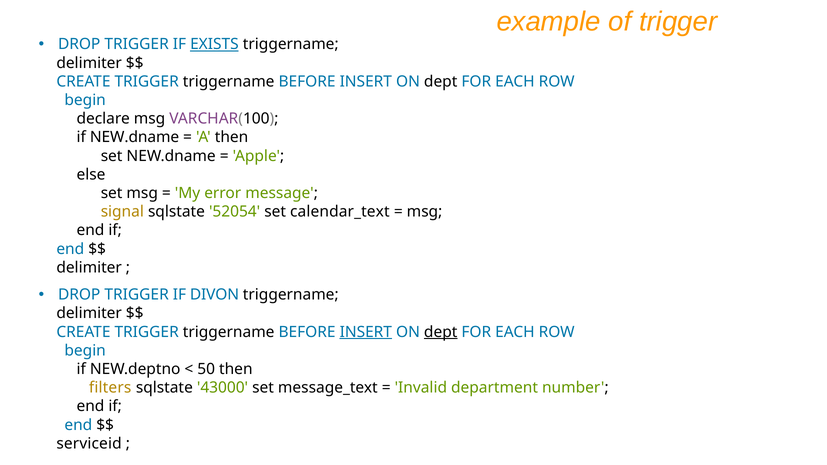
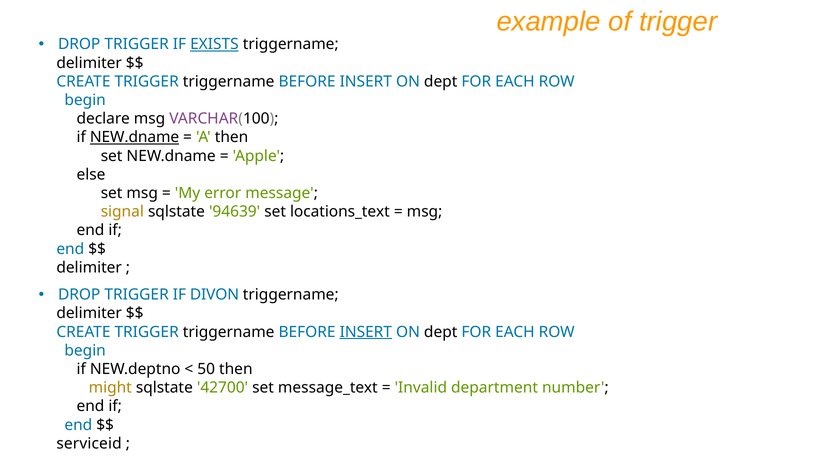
NEW.dname at (135, 137) underline: none -> present
52054: 52054 -> 94639
calendar_text: calendar_text -> locations_text
dept at (441, 332) underline: present -> none
filters: filters -> might
43000: 43000 -> 42700
